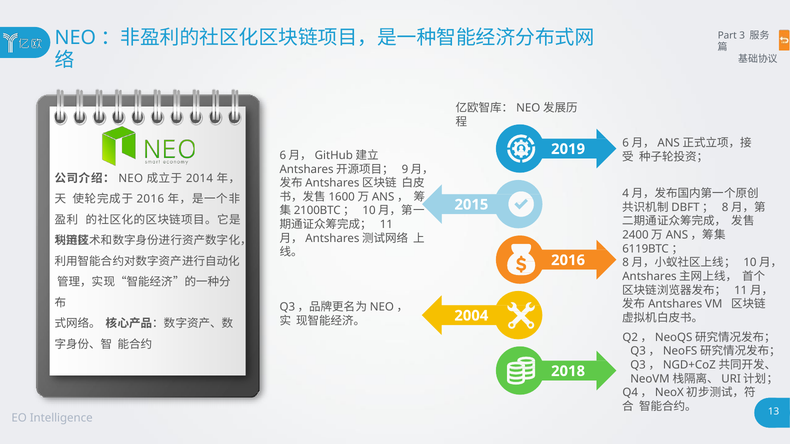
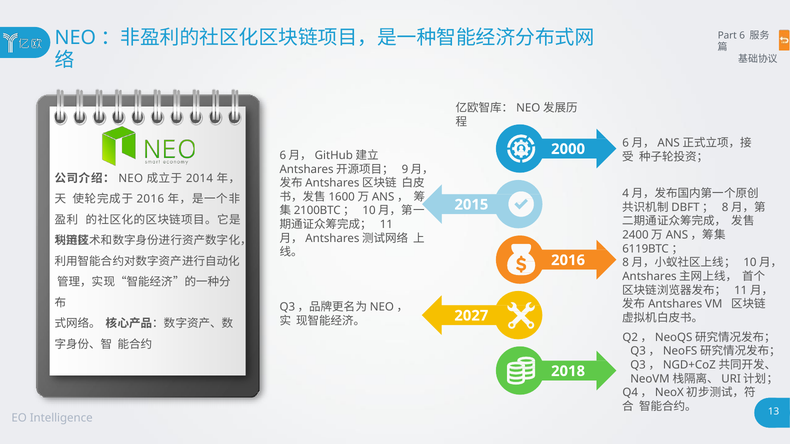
3: 3 -> 6
2019: 2019 -> 2000
2004: 2004 -> 2027
